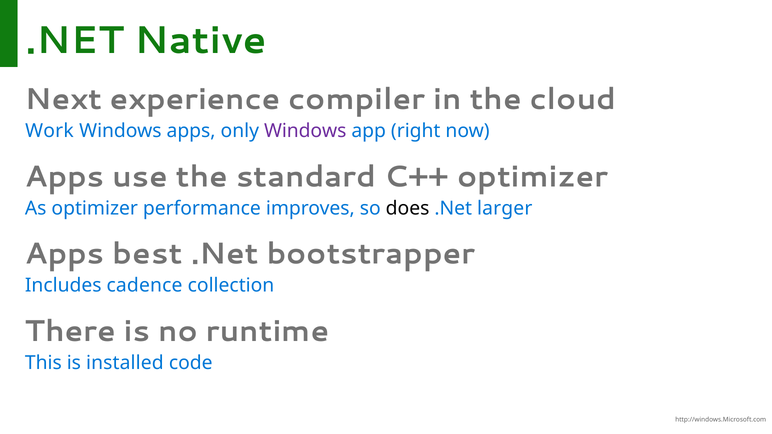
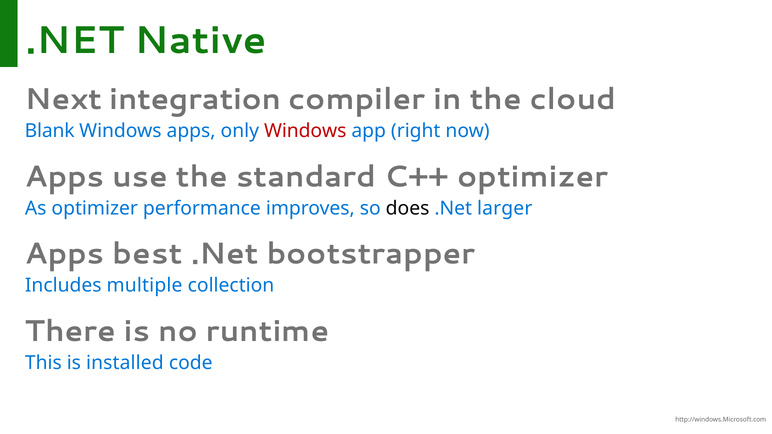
experience: experience -> integration
Work: Work -> Blank
Windows at (305, 131) colour: purple -> red
cadence: cadence -> multiple
